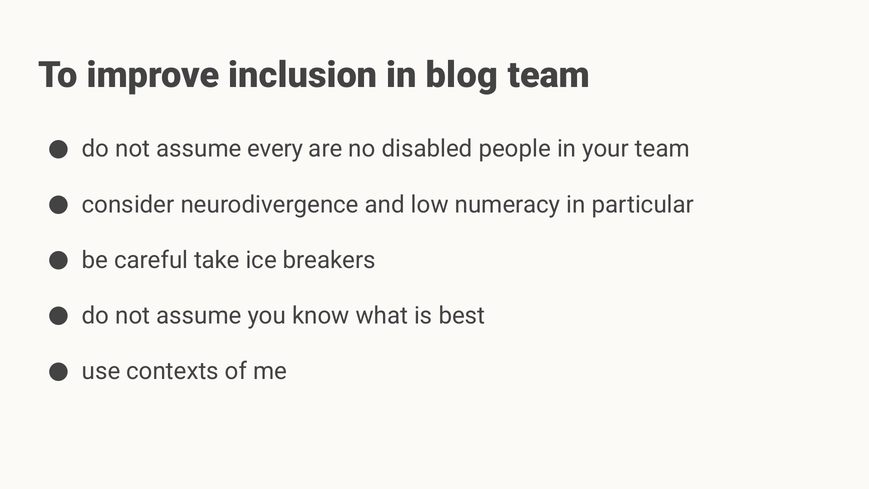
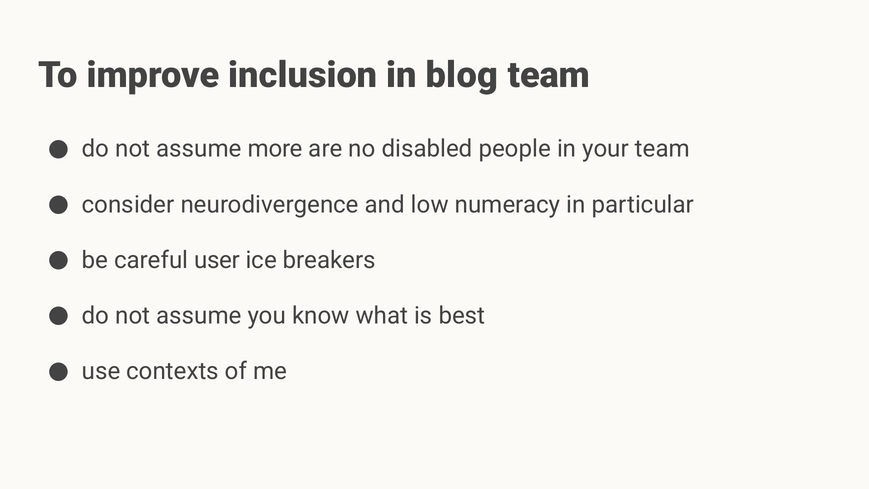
every: every -> more
take: take -> user
